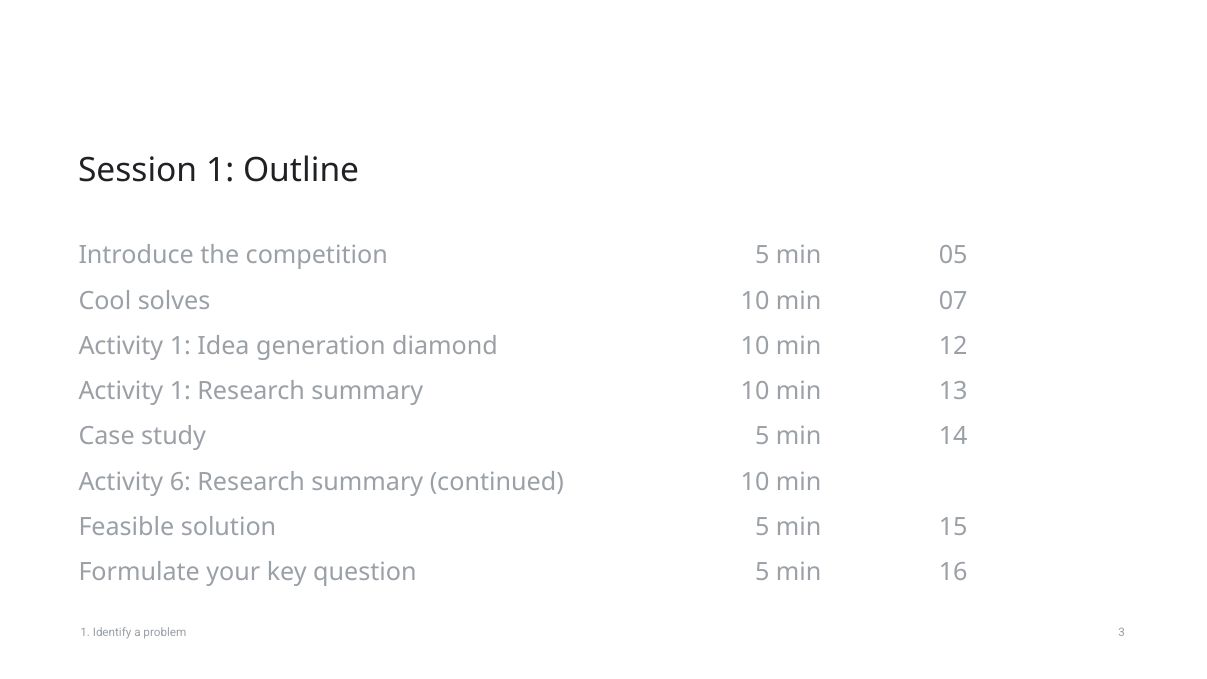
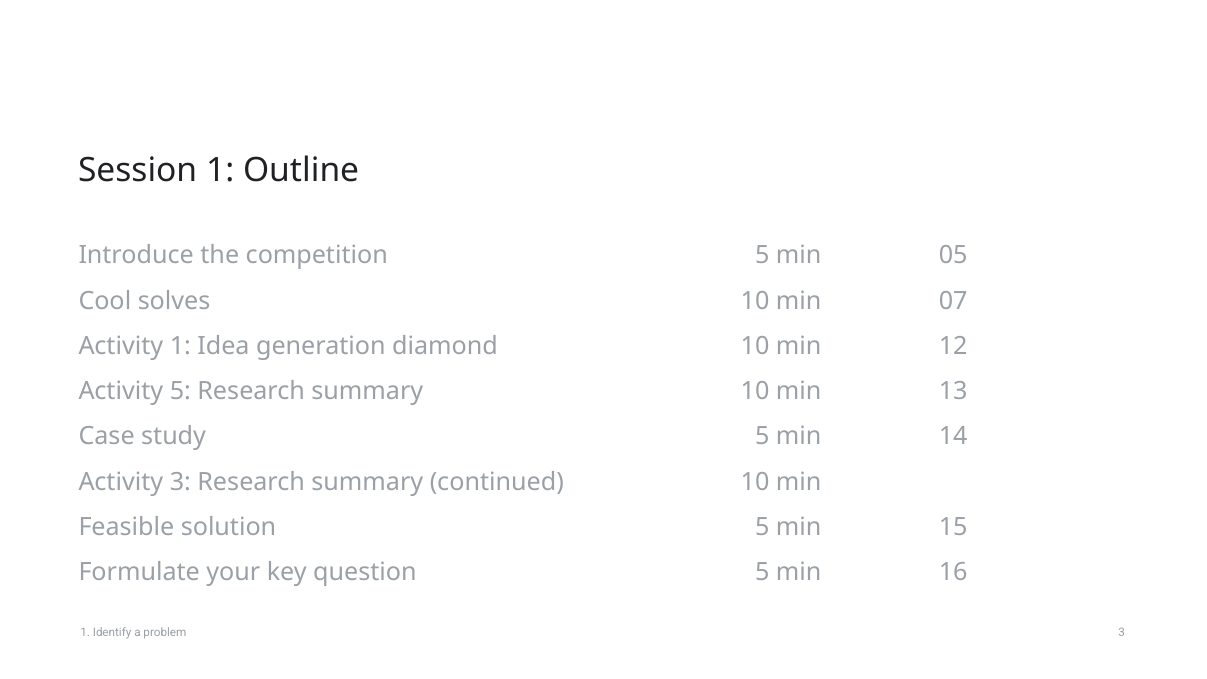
1 at (180, 391): 1 -> 5
Activity 6: 6 -> 3
